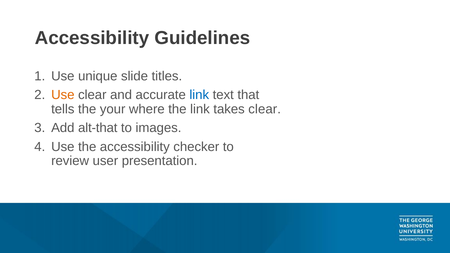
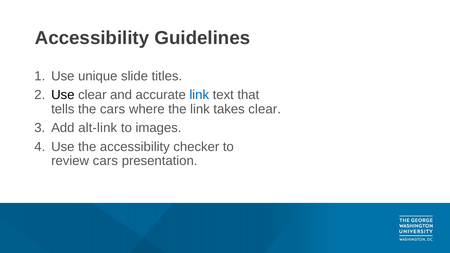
Use at (63, 95) colour: orange -> black
the your: your -> cars
alt-that: alt-that -> alt-link
review user: user -> cars
